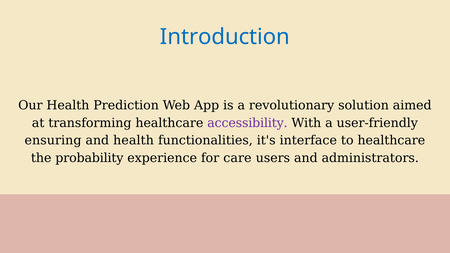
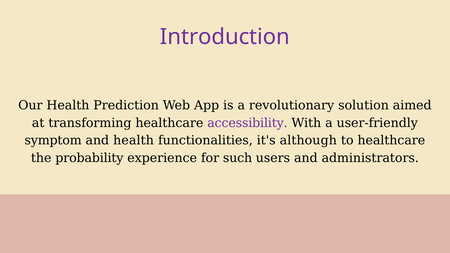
Introduction colour: blue -> purple
ensuring: ensuring -> symptom
interface: interface -> although
care: care -> such
